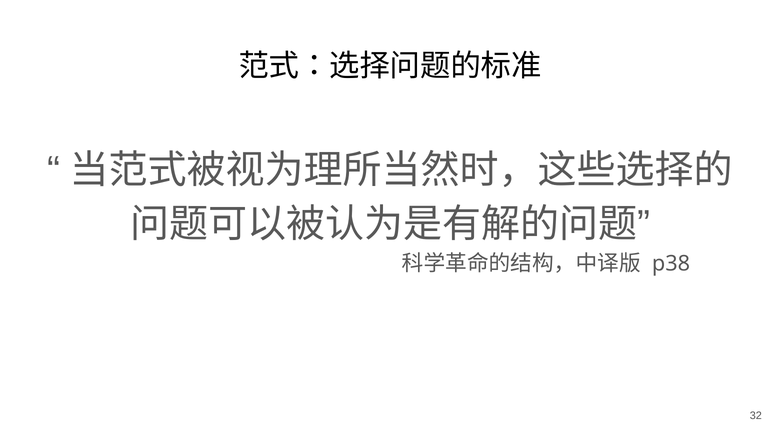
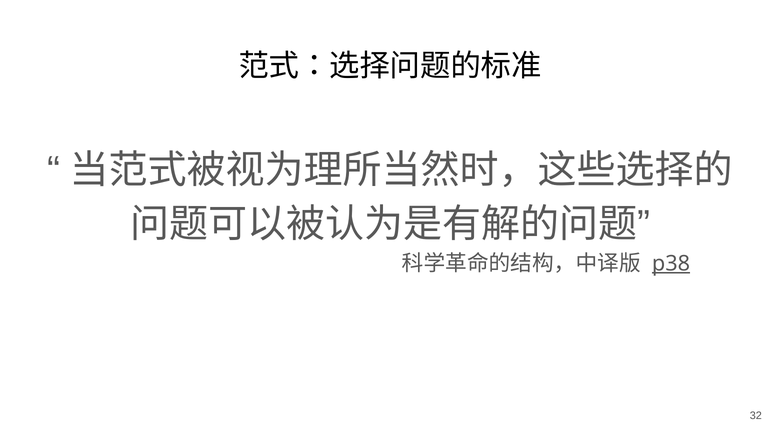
p38 underline: none -> present
